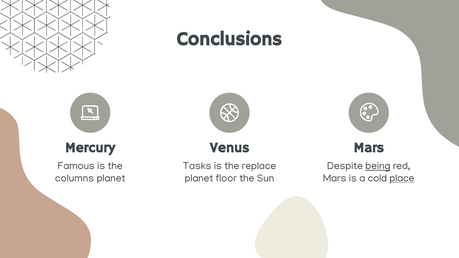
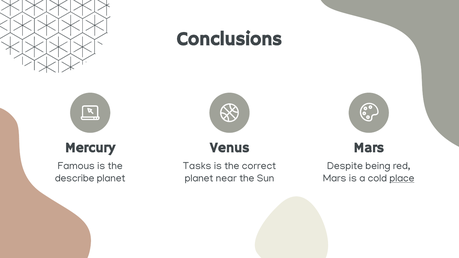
replace: replace -> correct
being underline: present -> none
columns: columns -> describe
floor: floor -> near
